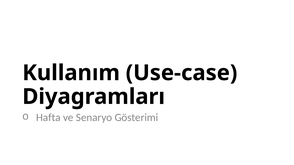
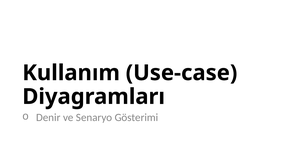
Hafta: Hafta -> Denir
